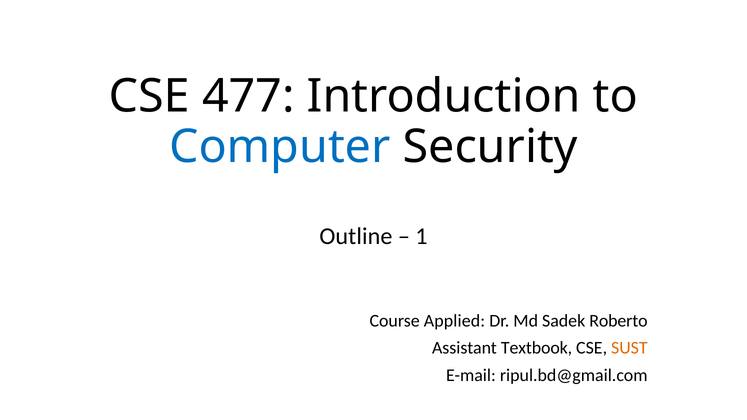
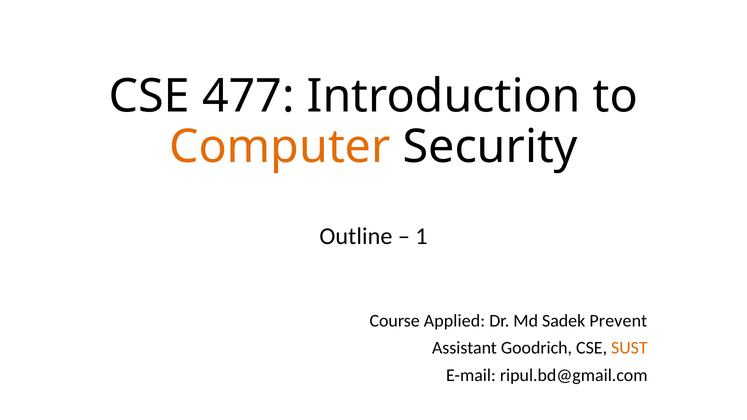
Computer colour: blue -> orange
Roberto: Roberto -> Prevent
Textbook: Textbook -> Goodrich
